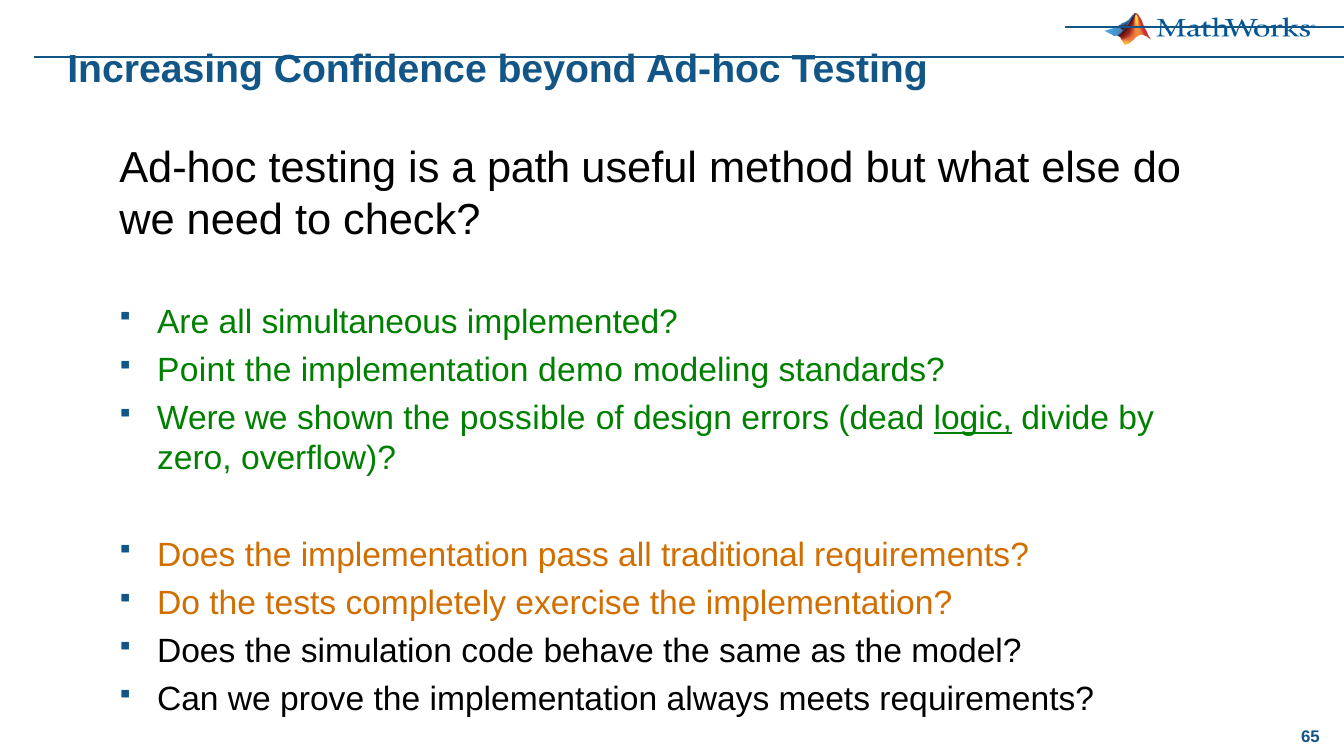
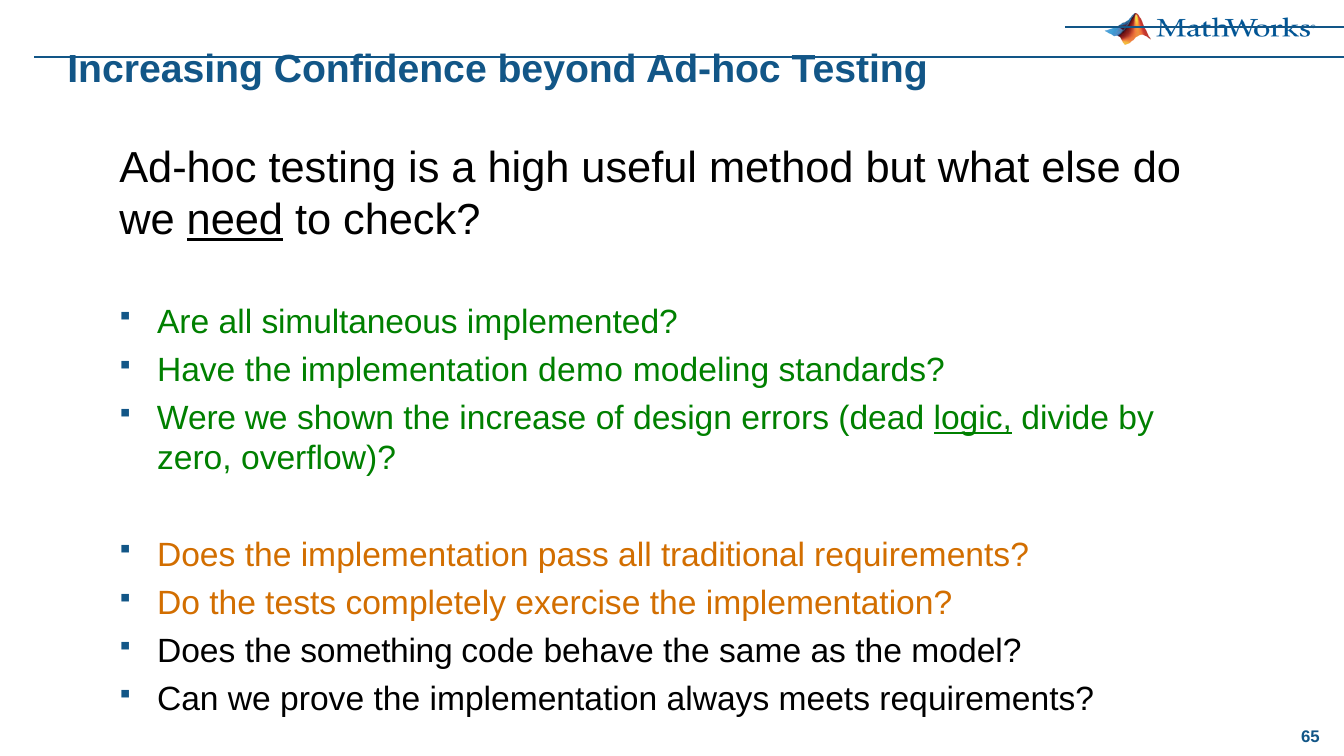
path: path -> high
need underline: none -> present
Point: Point -> Have
possible: possible -> increase
simulation: simulation -> something
